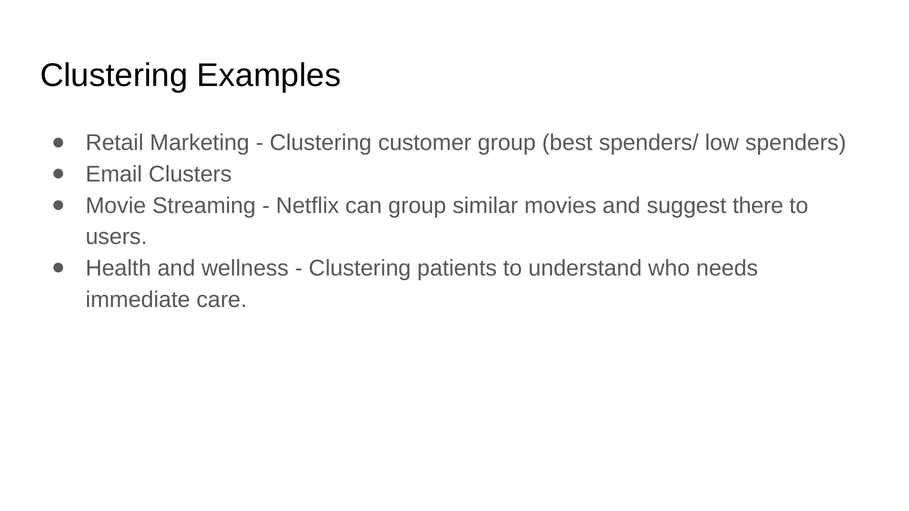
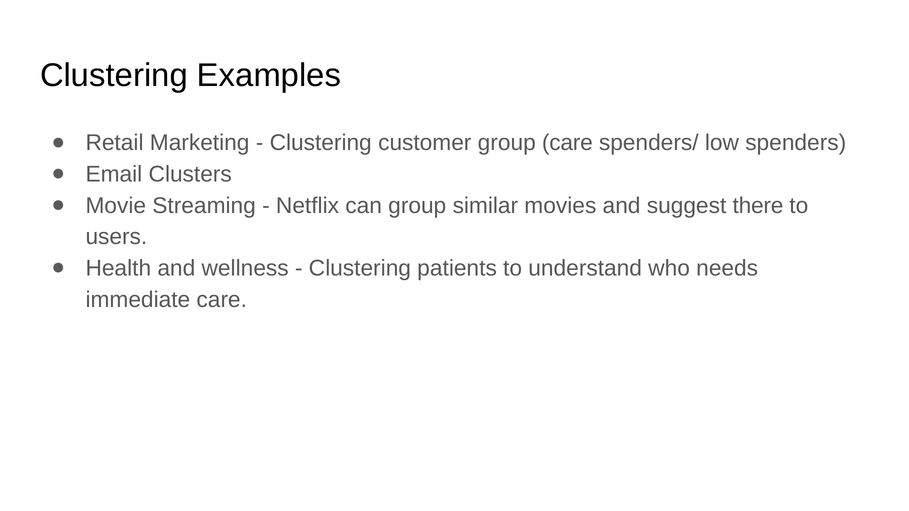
group best: best -> care
